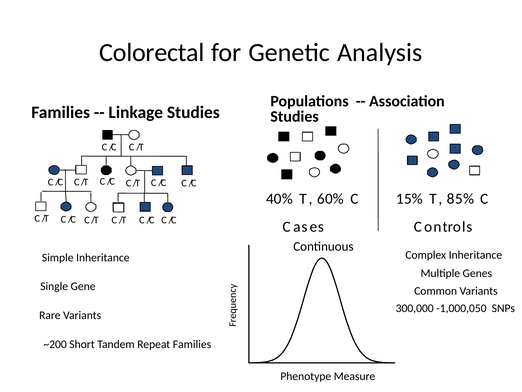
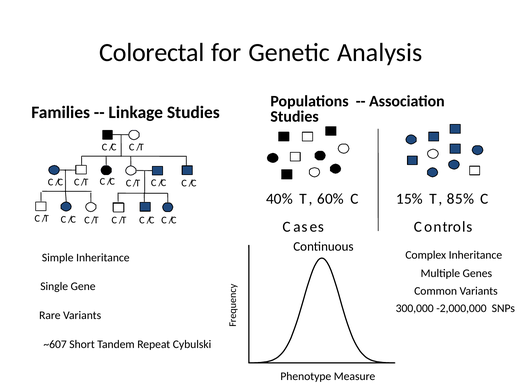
-1,000,050: -1,000,050 -> -2,000,000
~200: ~200 -> ~607
Repeat Families: Families -> Cybulski
